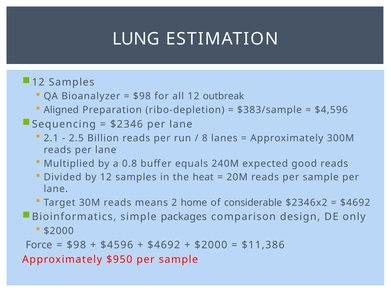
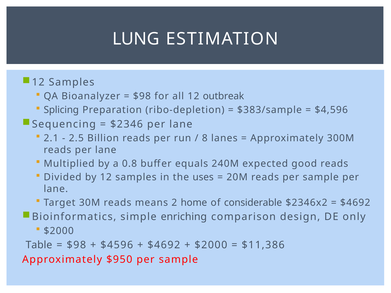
Aligned: Aligned -> Splicing
heat: heat -> uses
packages: packages -> enriching
Force: Force -> Table
